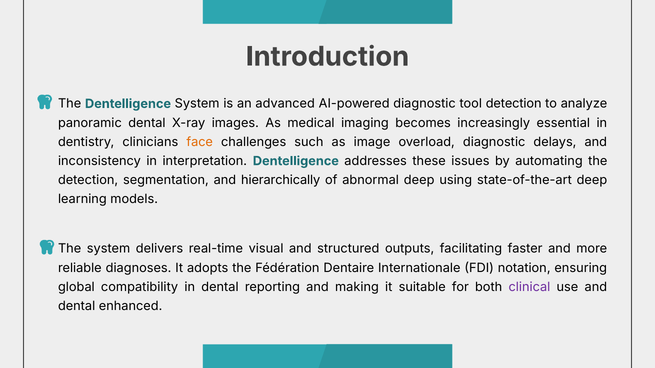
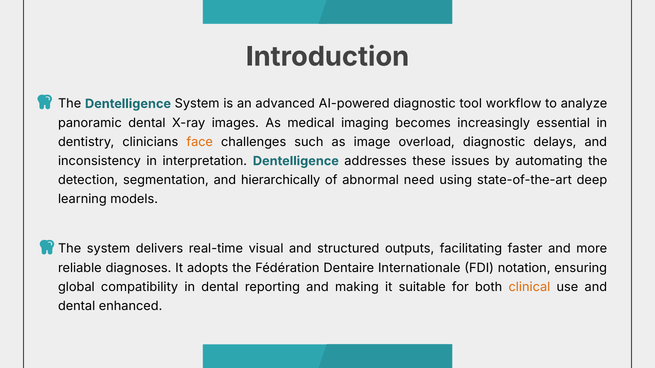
tool detection: detection -> workflow
abnormal deep: deep -> need
clinical colour: purple -> orange
